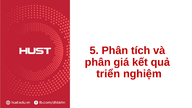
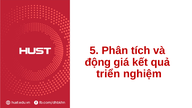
phân at (98, 62): phân -> động
